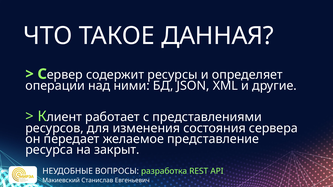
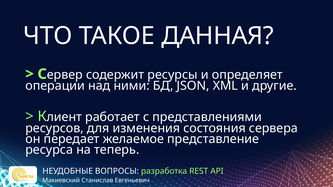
закрыт: закрыт -> теперь
